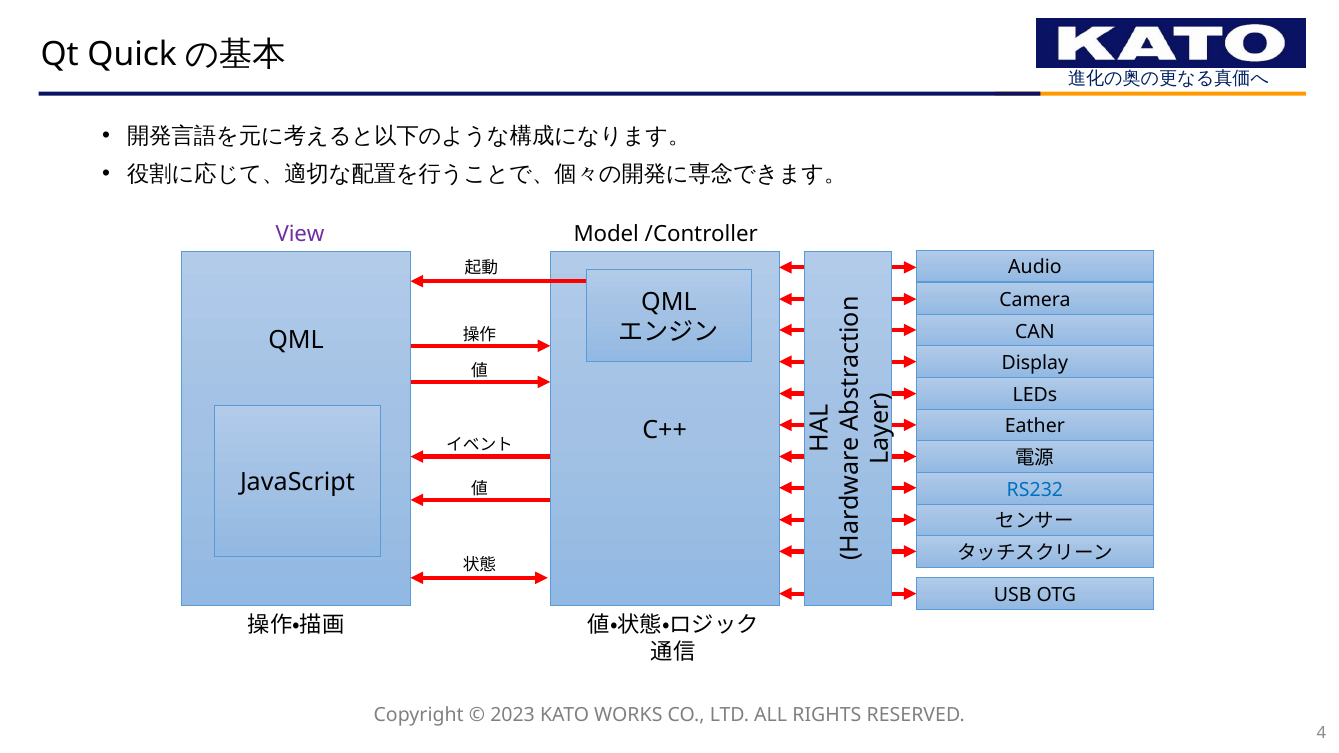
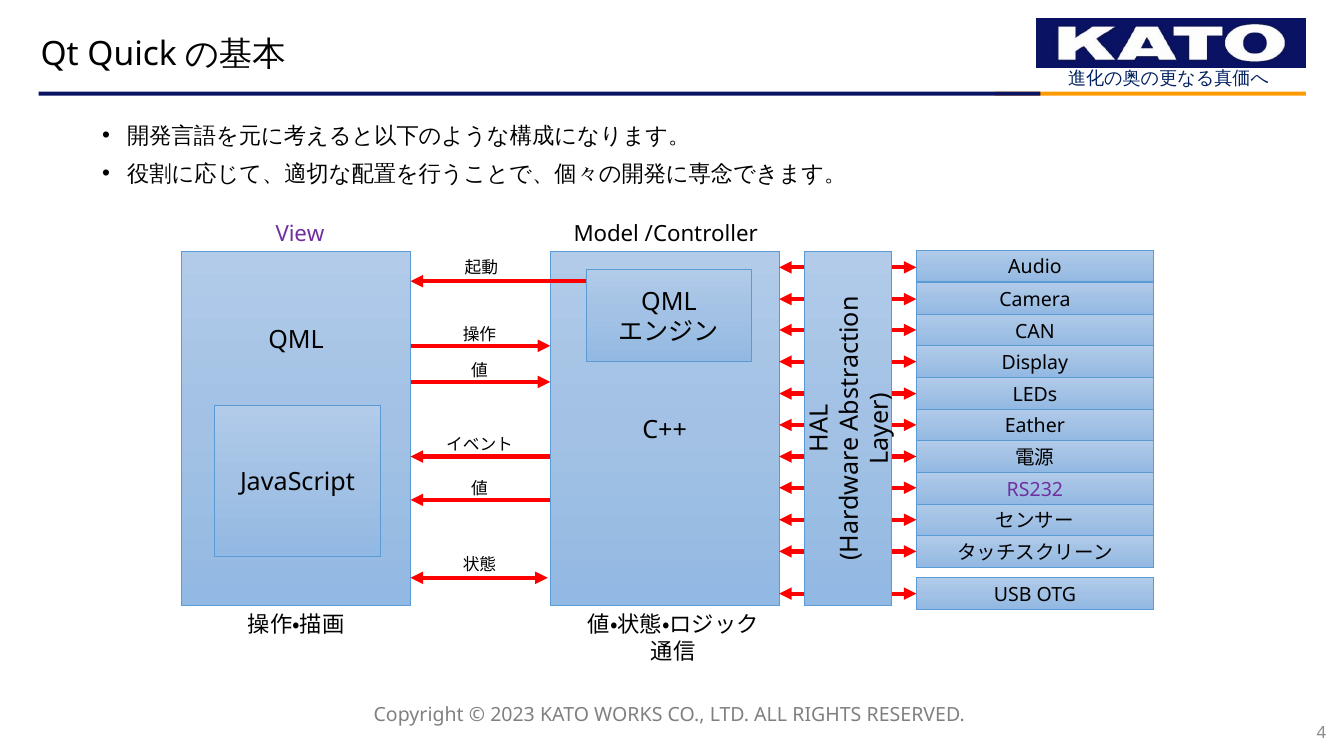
RS232 colour: blue -> purple
